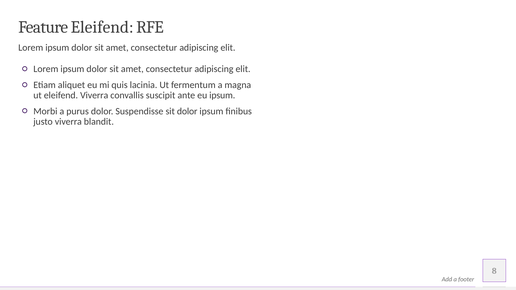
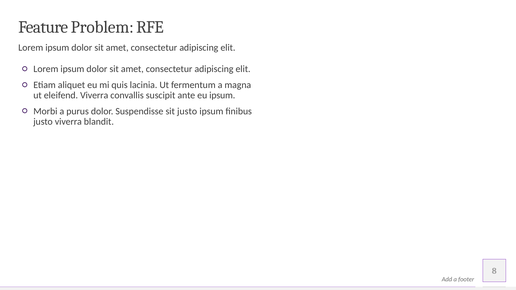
Feature Eleifend: Eleifend -> Problem
sit dolor: dolor -> justo
